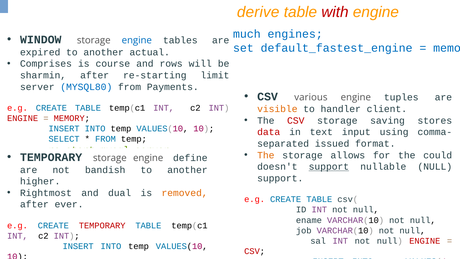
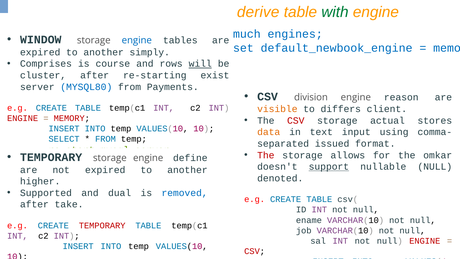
with colour: red -> green
default_fastest_engine: default_fastest_engine -> default_newbook_engine
actual: actual -> simply
will underline: none -> present
sharmin: sharmin -> cluster
limit: limit -> exist
various: various -> division
tuples: tuples -> reason
handler: handler -> differs
saving: saving -> actual
data colour: red -> orange
The at (266, 155) colour: orange -> red
could: could -> omkar
not bandish: bandish -> expired
support at (280, 178): support -> denoted
Rightmost: Rightmost -> Supported
removed colour: orange -> blue
ever: ever -> take
